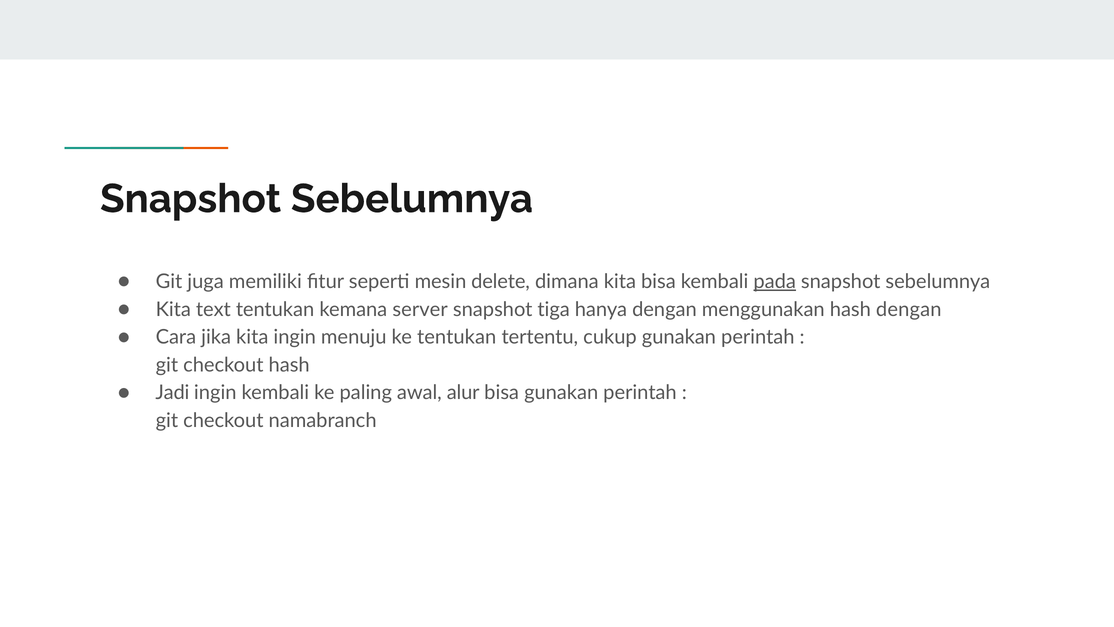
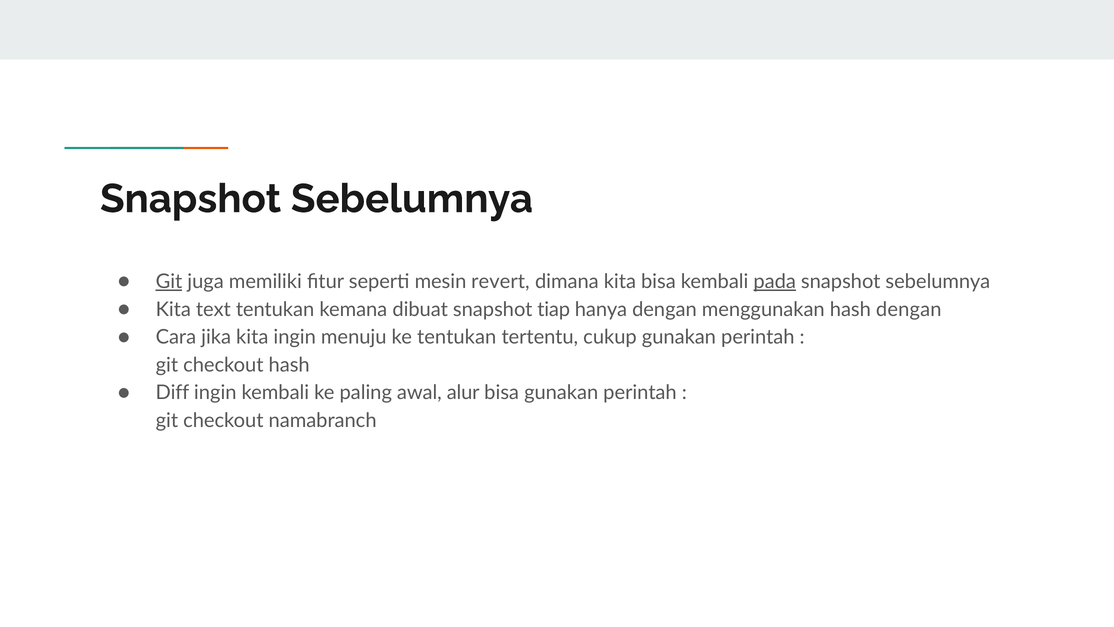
Git at (169, 282) underline: none -> present
delete: delete -> revert
server: server -> dibuat
tiga: tiga -> tiap
Jadi: Jadi -> Diff
